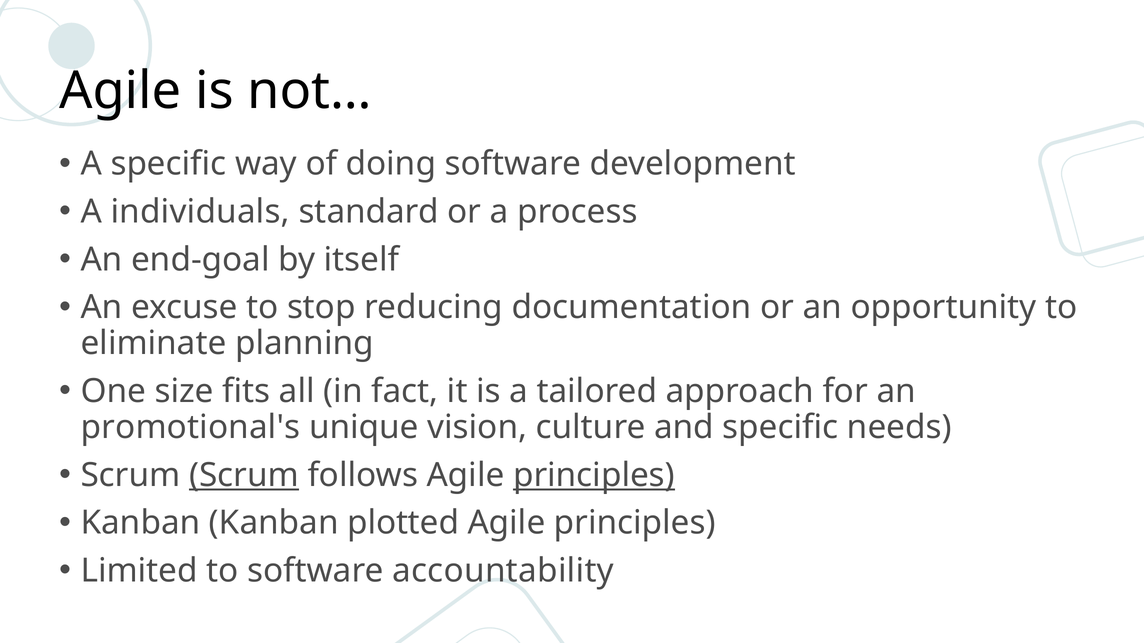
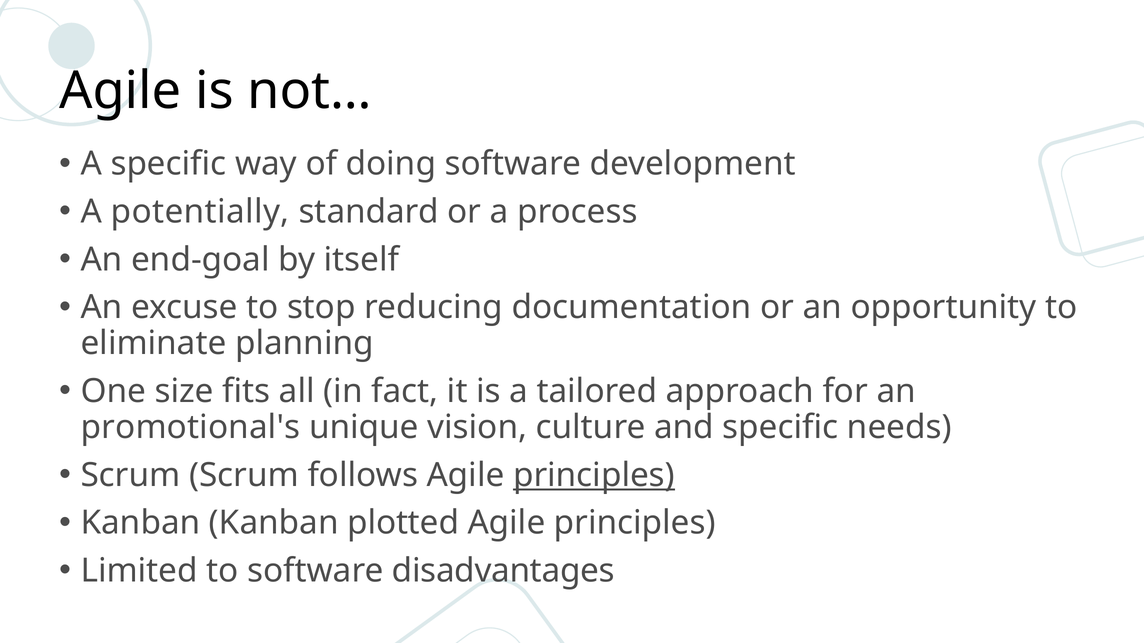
individuals: individuals -> potentially
Scrum at (244, 475) underline: present -> none
accountability: accountability -> disadvantages
